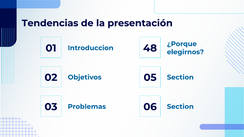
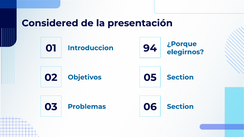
Tendencias: Tendencias -> Considered
48: 48 -> 94
